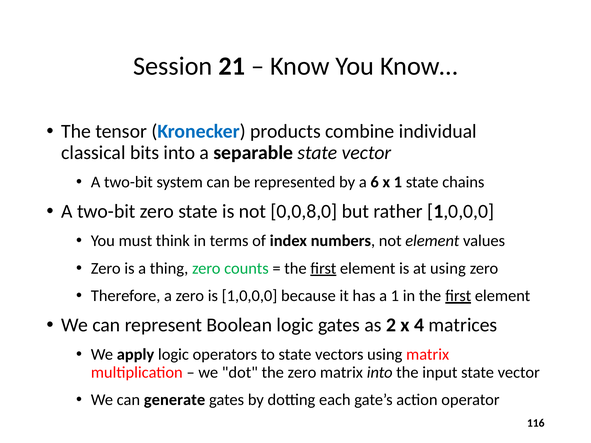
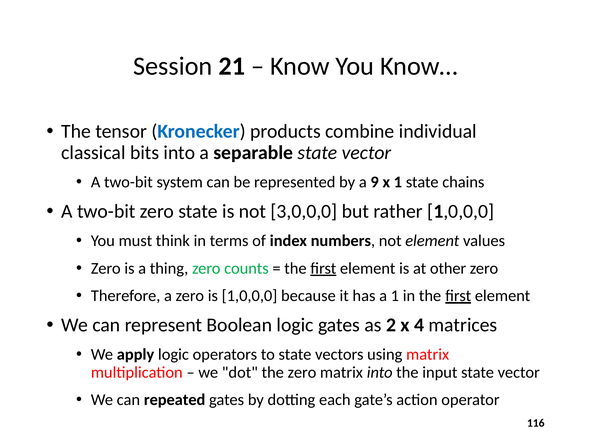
6: 6 -> 9
0,0,8,0: 0,0,8,0 -> 3,0,0,0
at using: using -> other
generate: generate -> repeated
